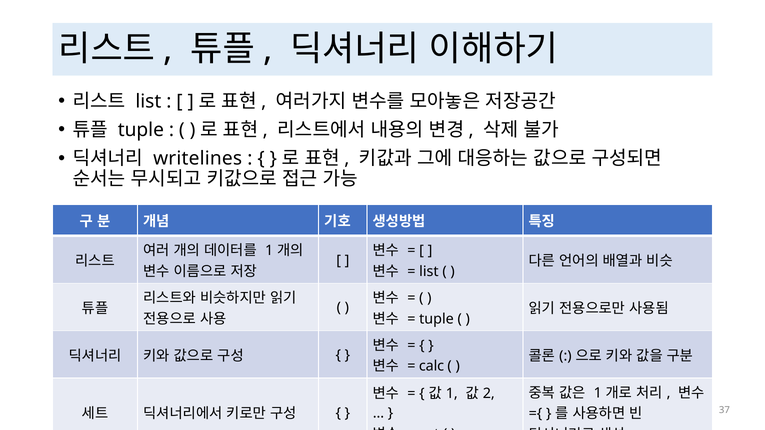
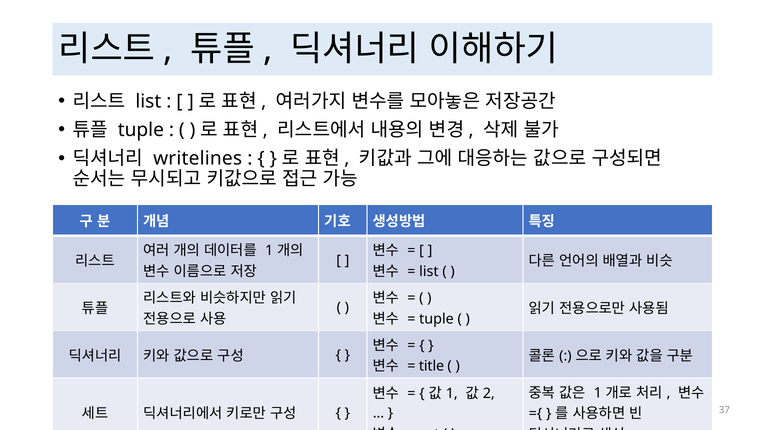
calc: calc -> title
